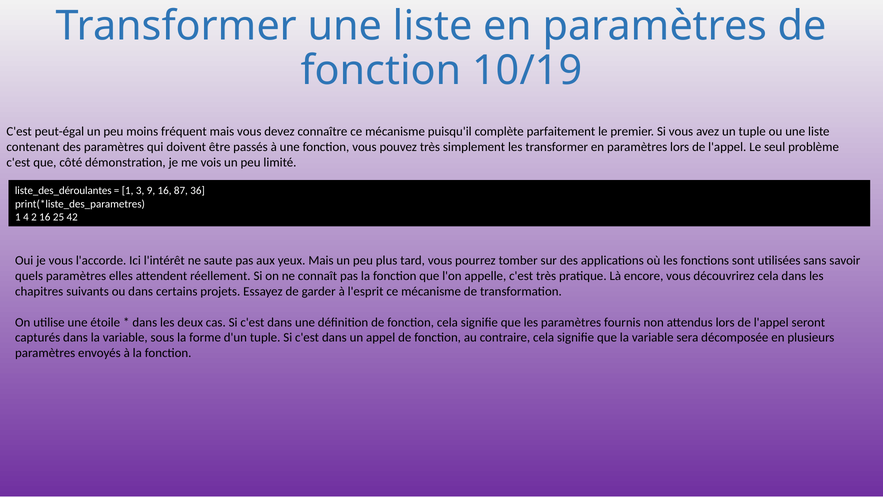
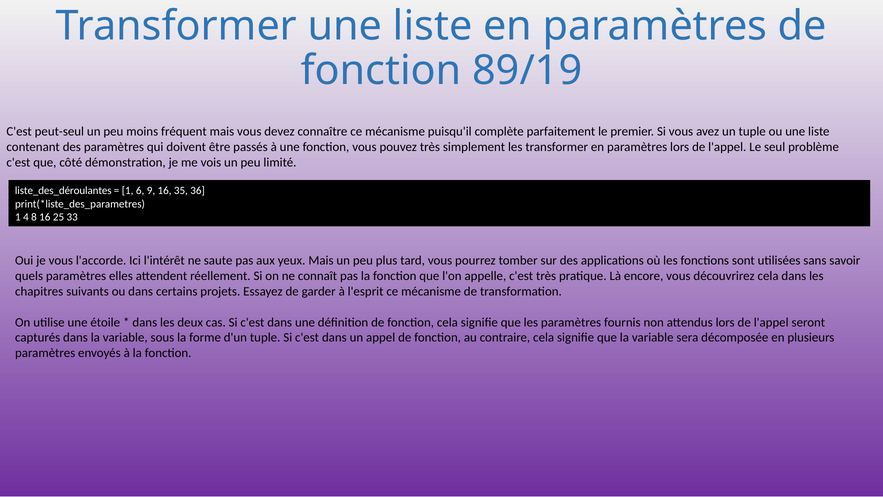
10/19: 10/19 -> 89/19
peut-égal: peut-égal -> peut-seul
3: 3 -> 6
87: 87 -> 35
2: 2 -> 8
42: 42 -> 33
